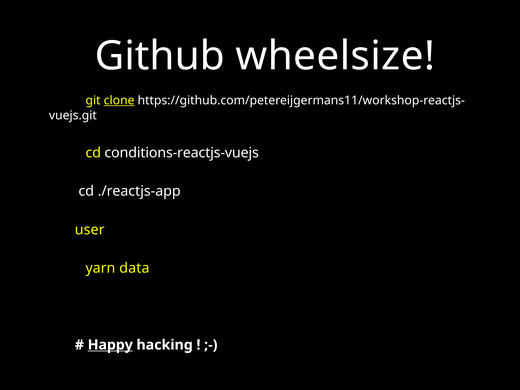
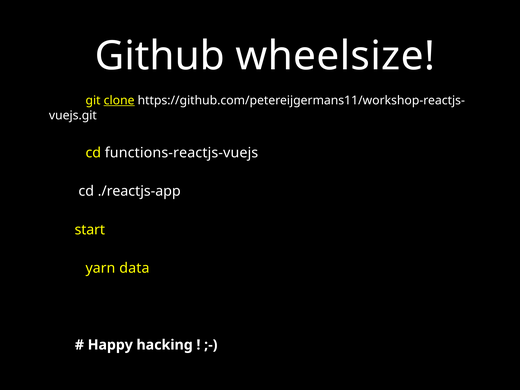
conditions-reactjs-vuejs: conditions-reactjs-vuejs -> functions-reactjs-vuejs
user: user -> start
Happy underline: present -> none
